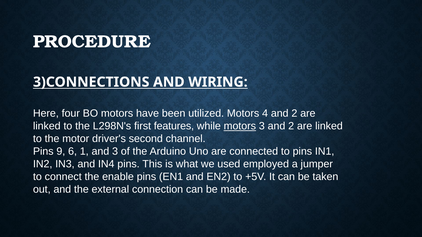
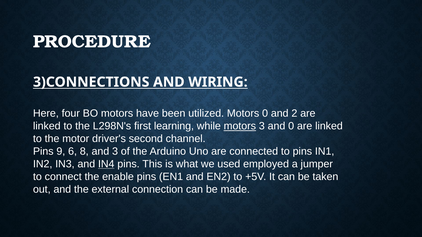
Motors 4: 4 -> 0
features: features -> learning
3 and 2: 2 -> 0
1: 1 -> 8
IN4 underline: none -> present
